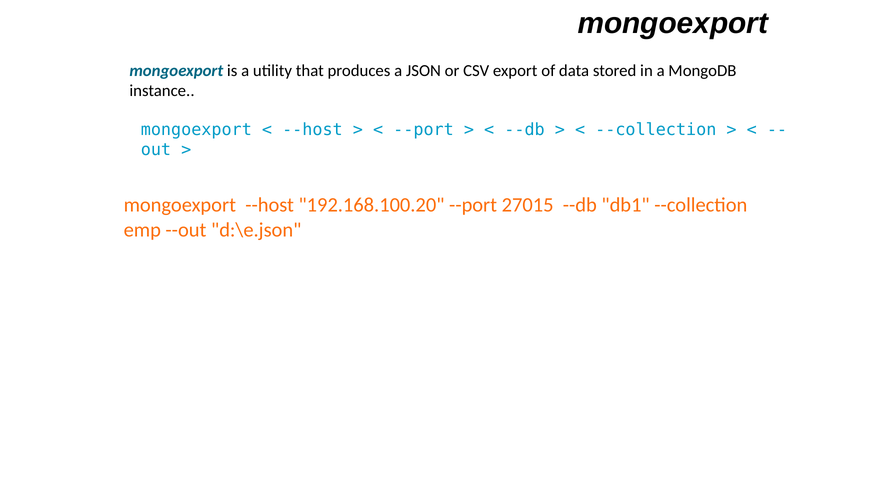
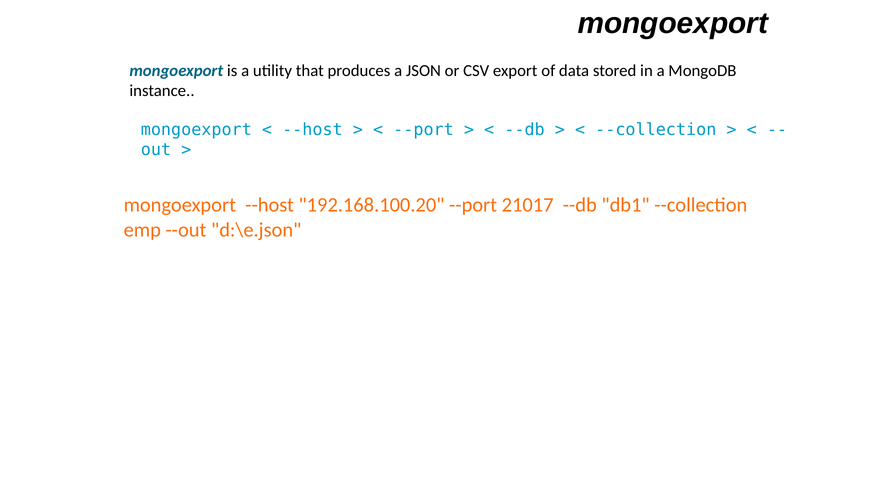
27015: 27015 -> 21017
